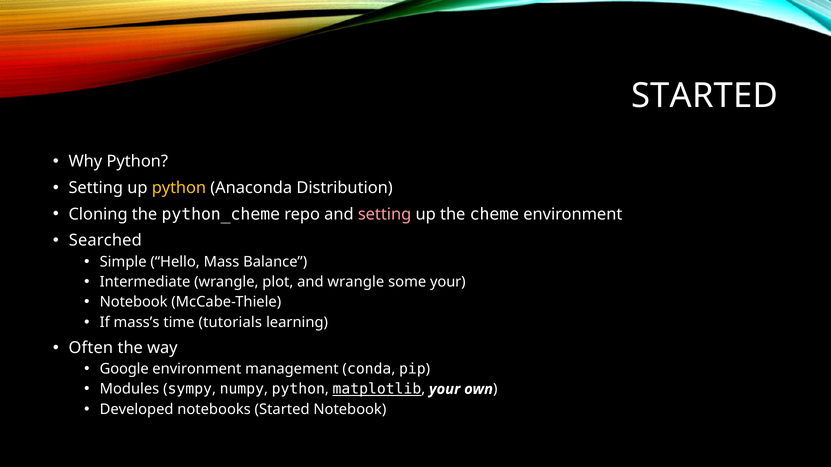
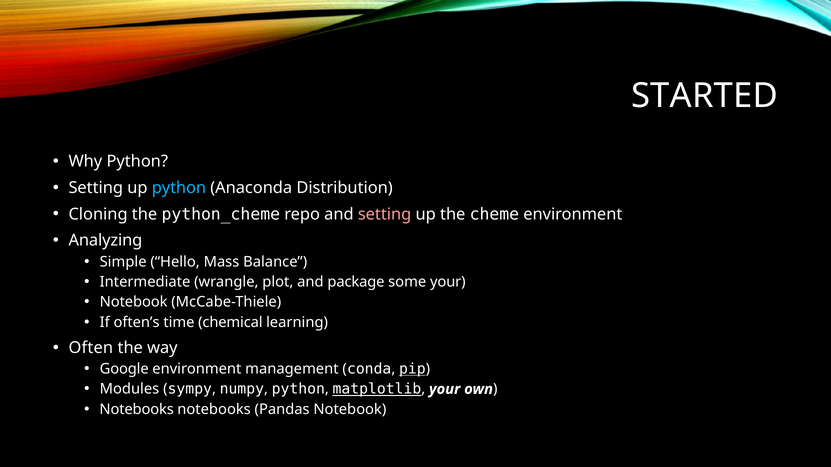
python at (179, 188) colour: yellow -> light blue
Searched: Searched -> Analyzing
and wrangle: wrangle -> package
mass’s: mass’s -> often’s
tutorials: tutorials -> chemical
pip underline: none -> present
Developed at (137, 410): Developed -> Notebooks
notebooks Started: Started -> Pandas
